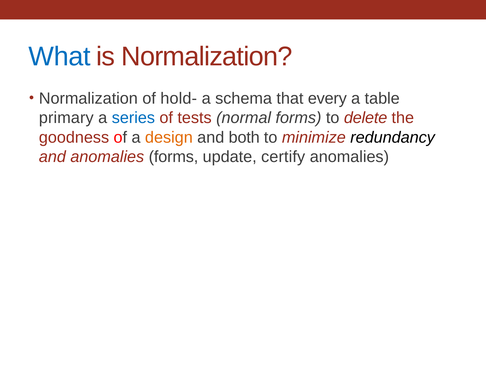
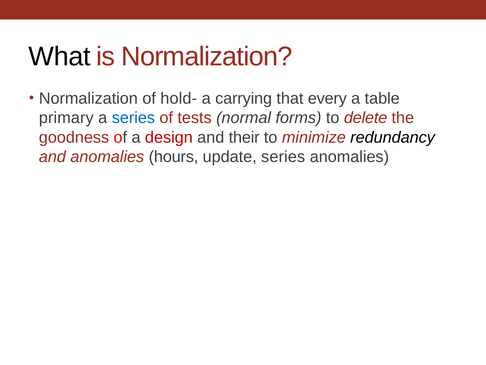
What colour: blue -> black
schema: schema -> carrying
design colour: orange -> red
both: both -> their
anomalies forms: forms -> hours
update certify: certify -> series
